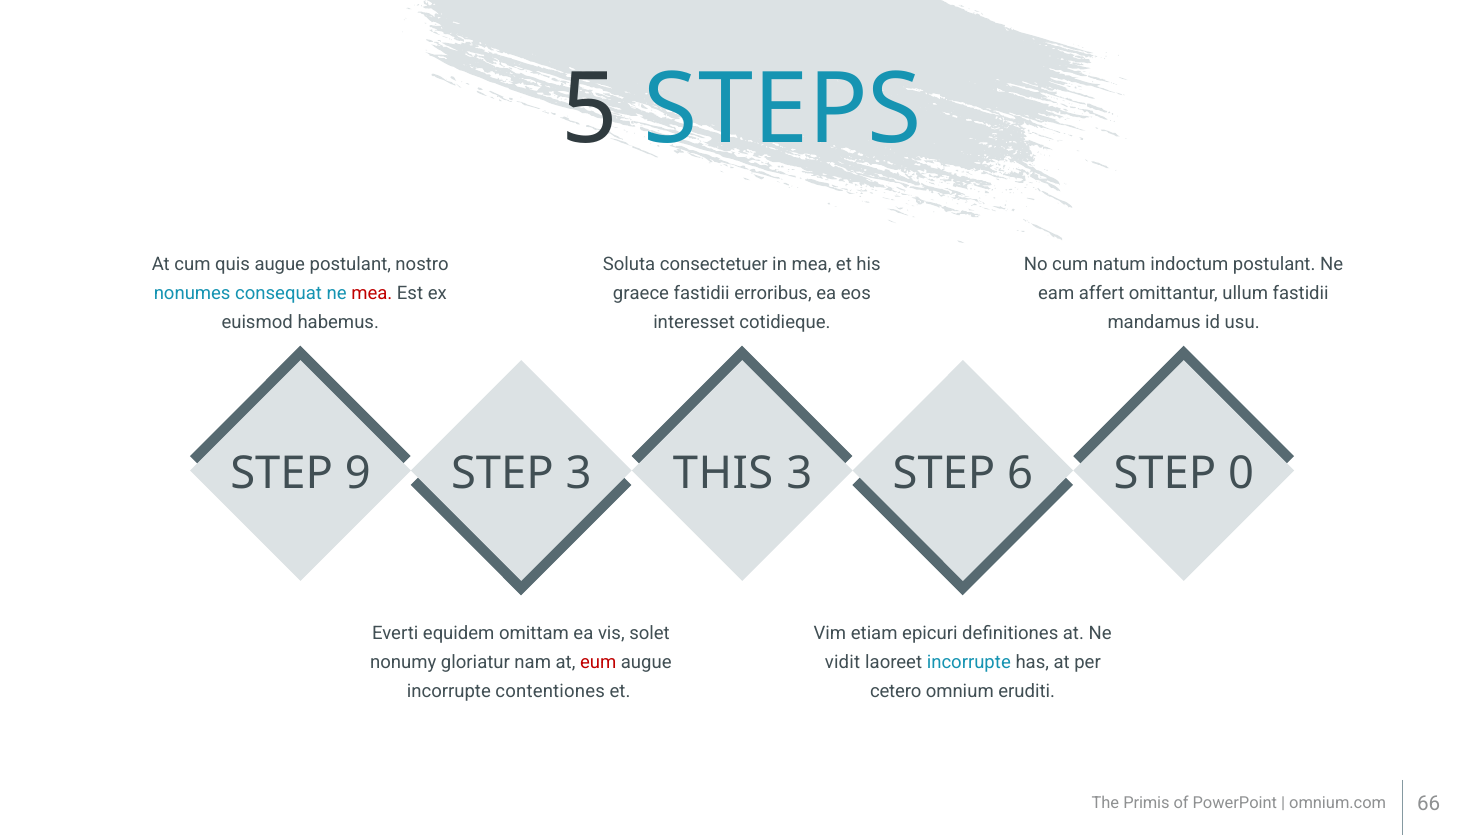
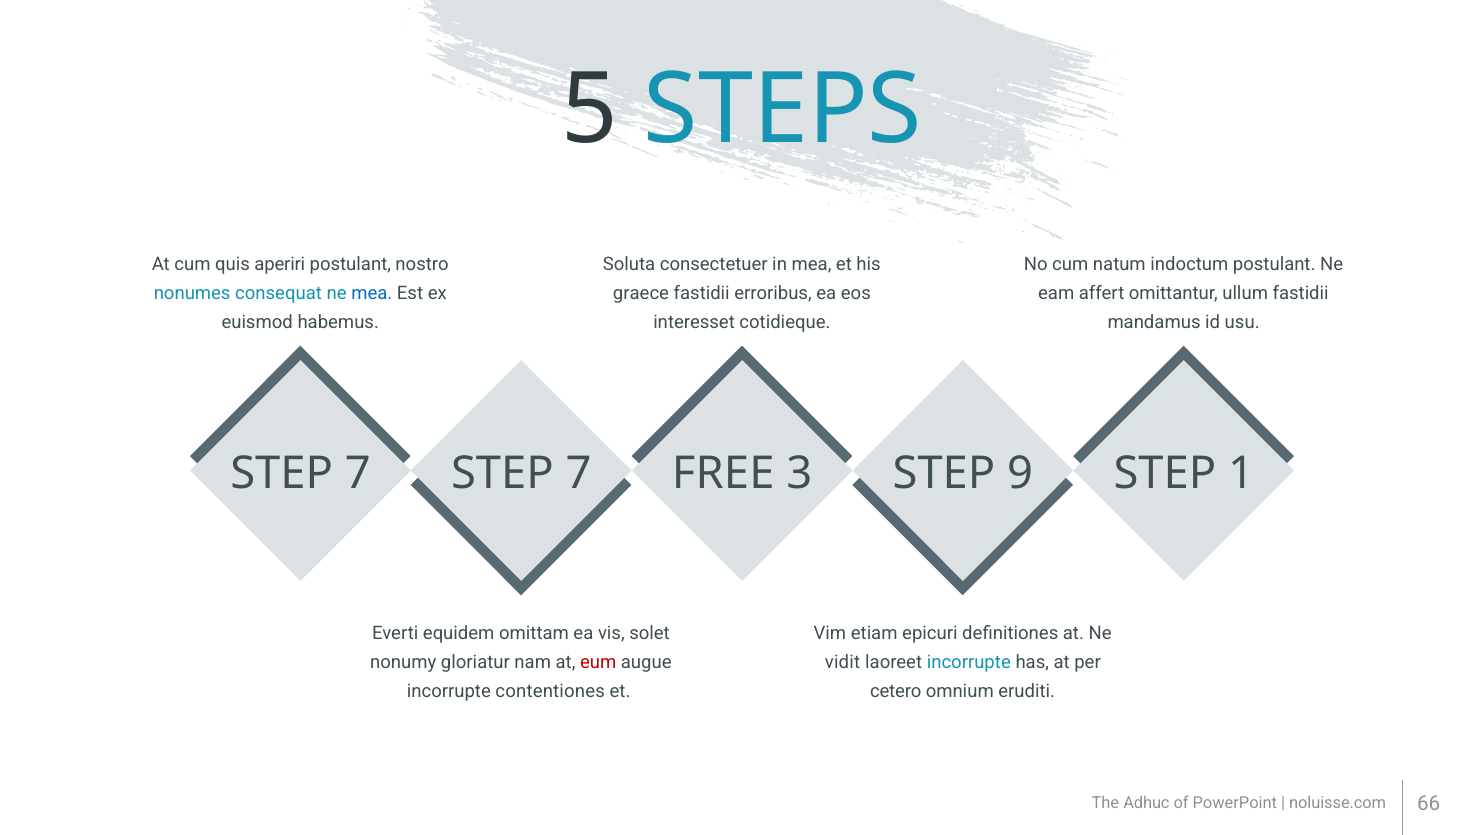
quis augue: augue -> aperiri
mea at (372, 293) colour: red -> blue
9 at (358, 473): 9 -> 7
3 at (579, 473): 3 -> 7
THIS: THIS -> FREE
6: 6 -> 9
0: 0 -> 1
Primis: Primis -> Adhuc
omnium.com: omnium.com -> noluisse.com
